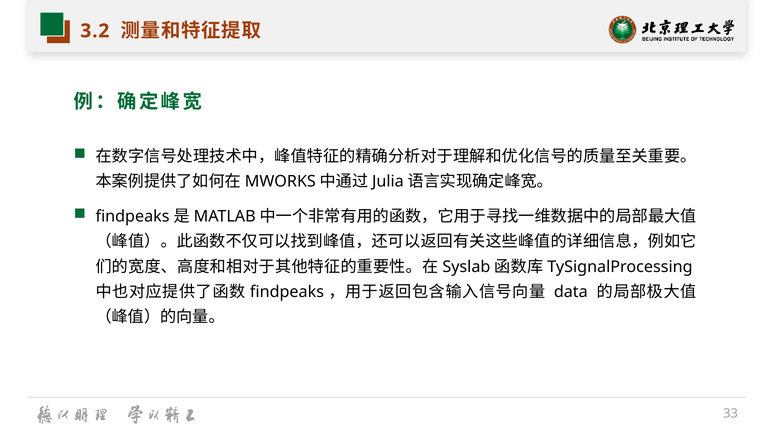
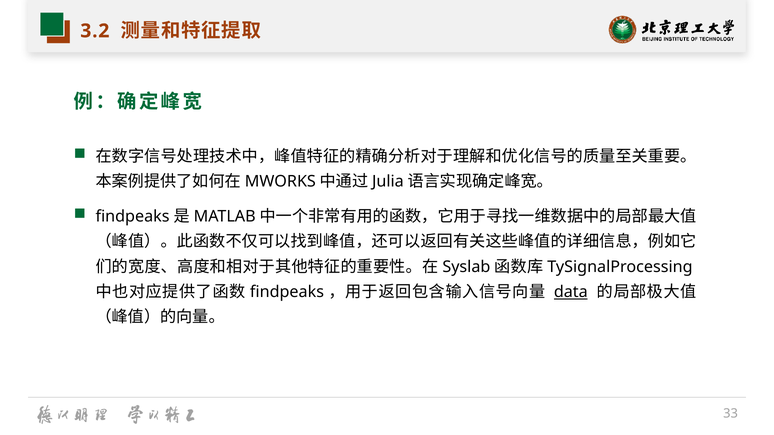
data underline: none -> present
